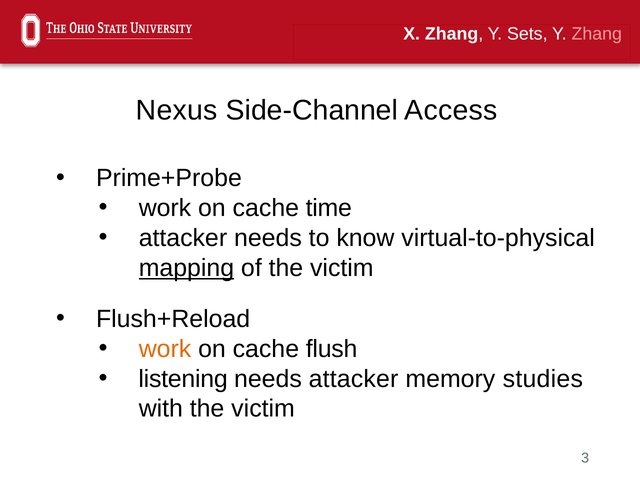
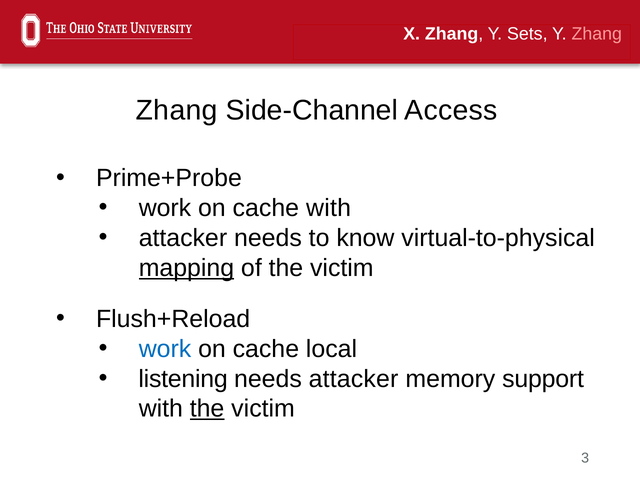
Nexus at (177, 110): Nexus -> Zhang
cache time: time -> with
work at (165, 349) colour: orange -> blue
flush: flush -> local
studies: studies -> support
the at (207, 409) underline: none -> present
